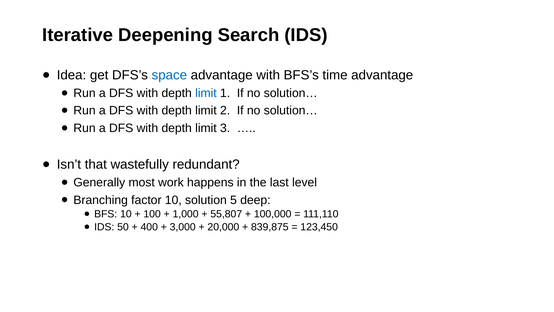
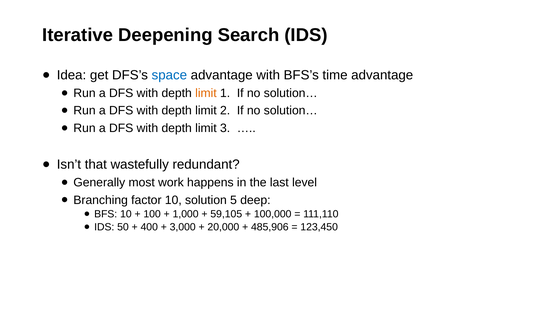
limit at (206, 93) colour: blue -> orange
55,807: 55,807 -> 59,105
839,875: 839,875 -> 485,906
